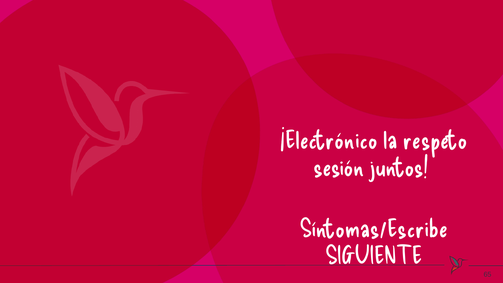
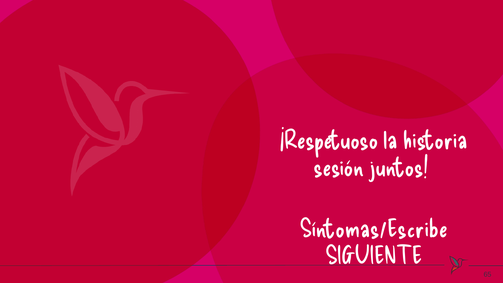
¡Electrónico: ¡Electrónico -> ¡Respetuoso
respeto: respeto -> historia
